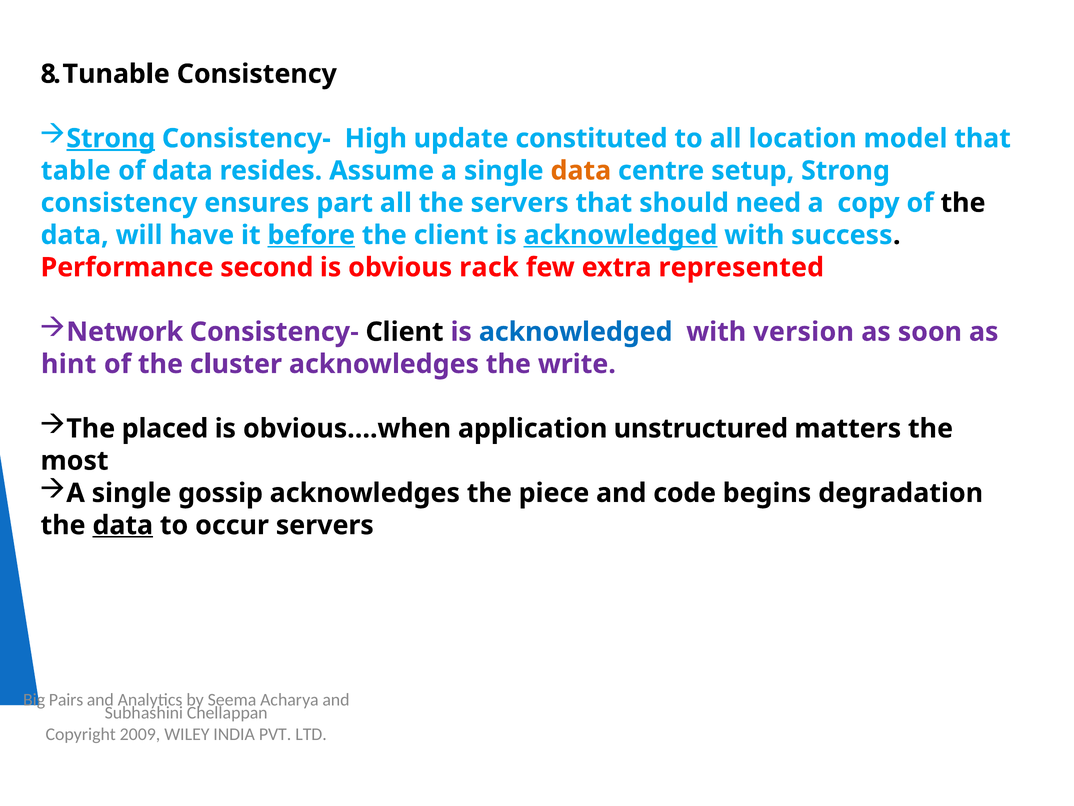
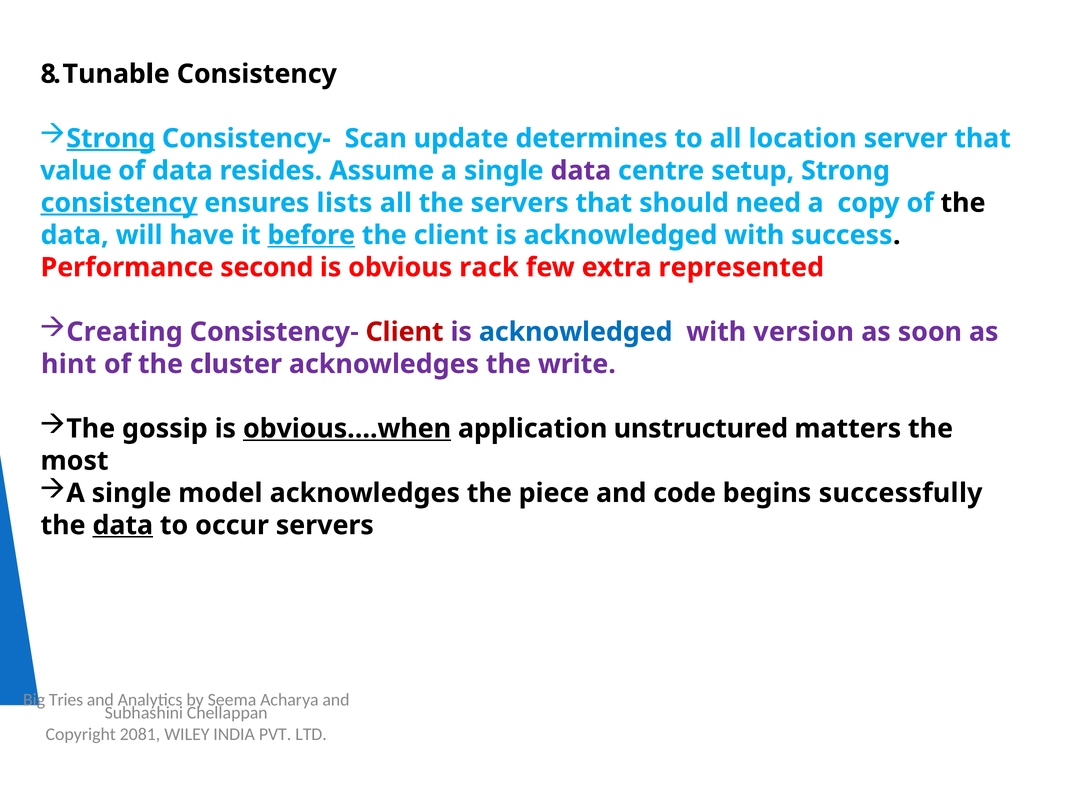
High: High -> Scan
constituted: constituted -> determines
model: model -> server
table: table -> value
data at (581, 171) colour: orange -> purple
consistency at (119, 203) underline: none -> present
part: part -> lists
acknowledged at (621, 235) underline: present -> none
Network: Network -> Creating
Client at (405, 332) colour: black -> red
placed: placed -> gossip
obvious….when underline: none -> present
gossip: gossip -> model
degradation: degradation -> successfully
Pairs: Pairs -> Tries
2009: 2009 -> 2081
